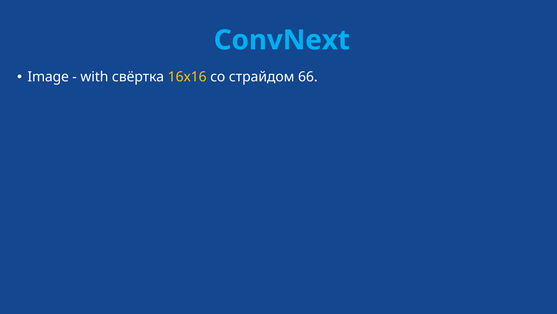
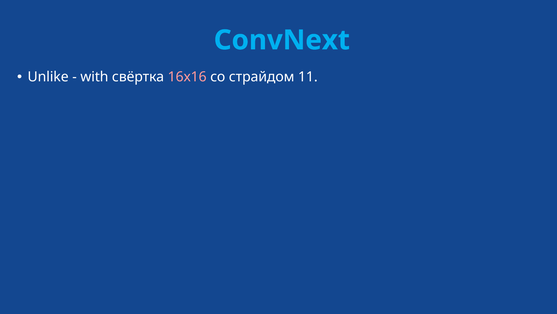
Image: Image -> Unlike
16х16 colour: yellow -> pink
66: 66 -> 11
